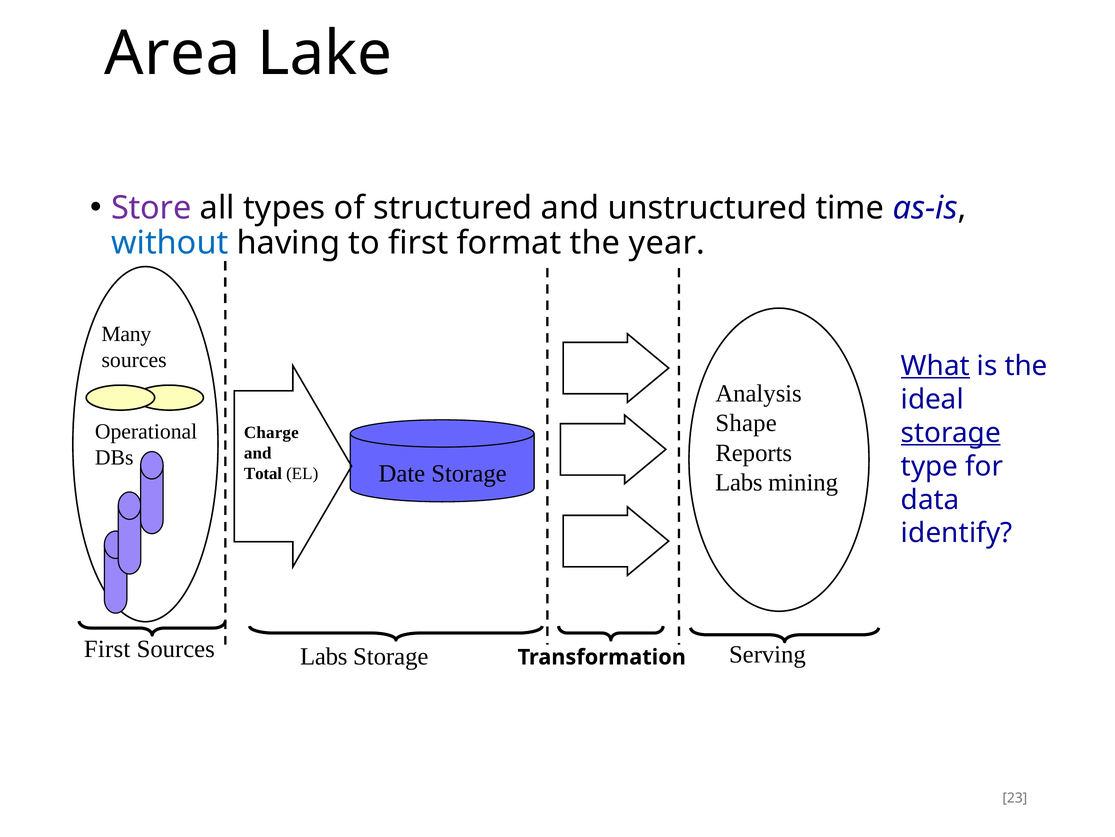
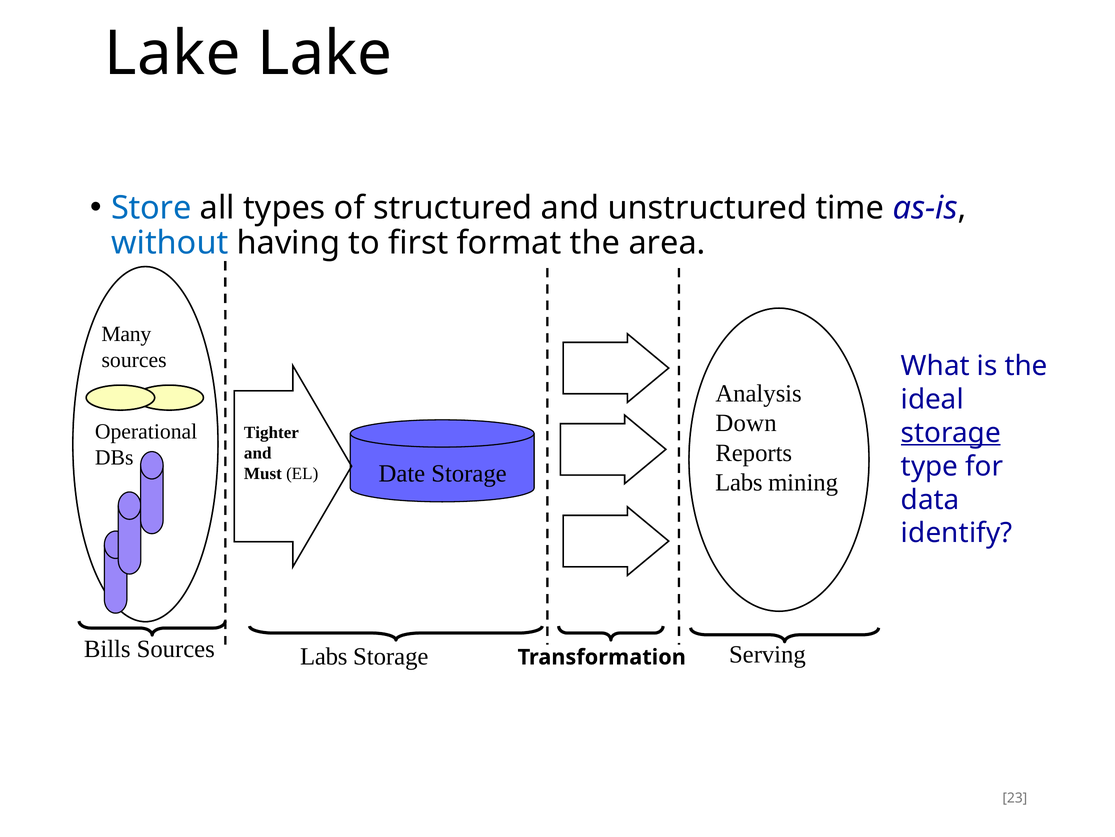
Area at (172, 54): Area -> Lake
Store colour: purple -> blue
year: year -> area
What underline: present -> none
Shape: Shape -> Down
Charge: Charge -> Tighter
Total: Total -> Must
First at (107, 648): First -> Bills
